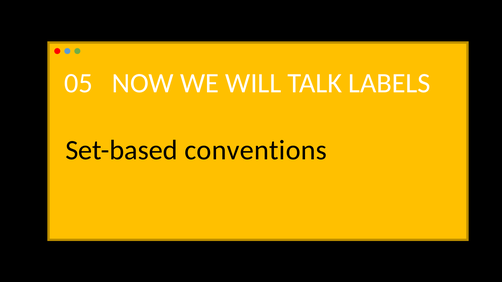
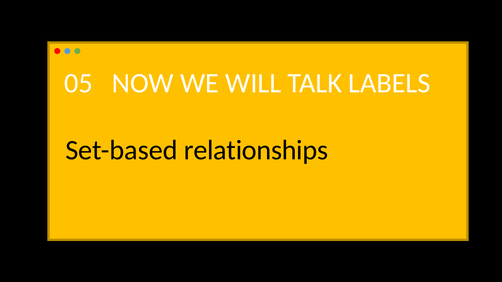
conventions: conventions -> relationships
